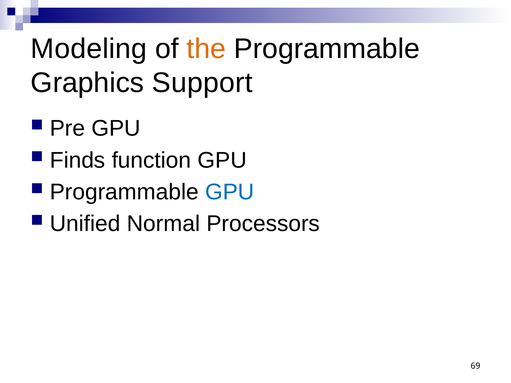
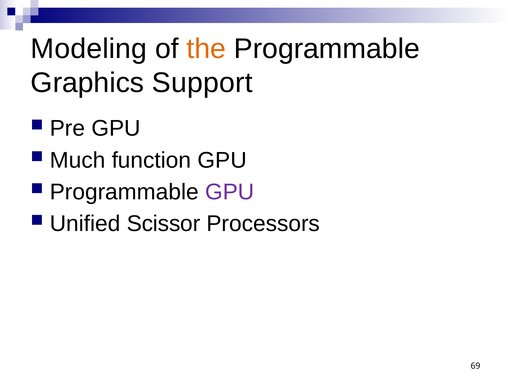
Finds: Finds -> Much
GPU at (230, 192) colour: blue -> purple
Normal: Normal -> Scissor
